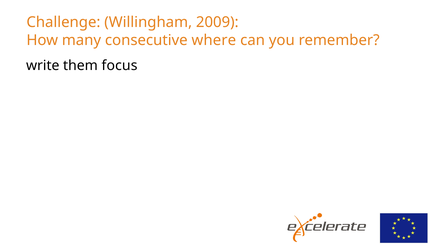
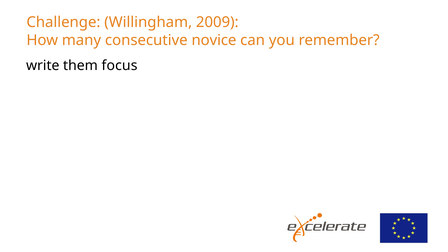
where: where -> novice
